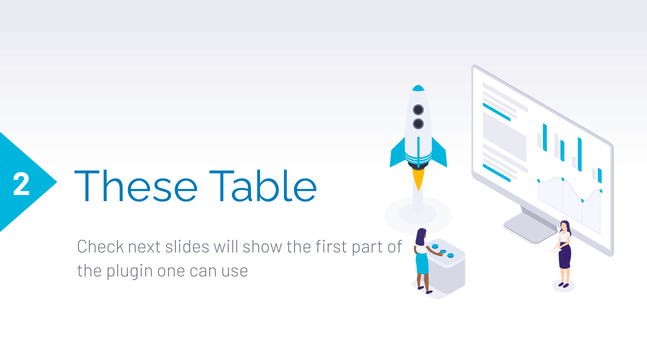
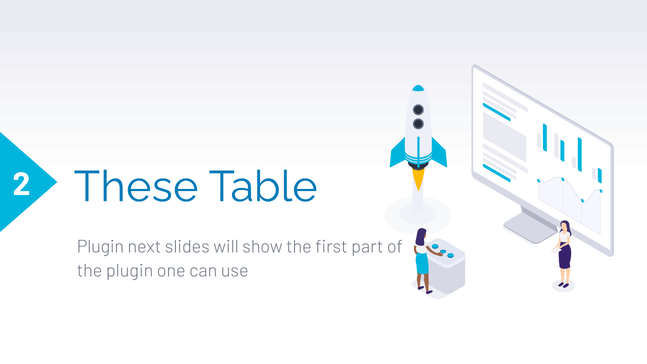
Check at (100, 247): Check -> Plugin
